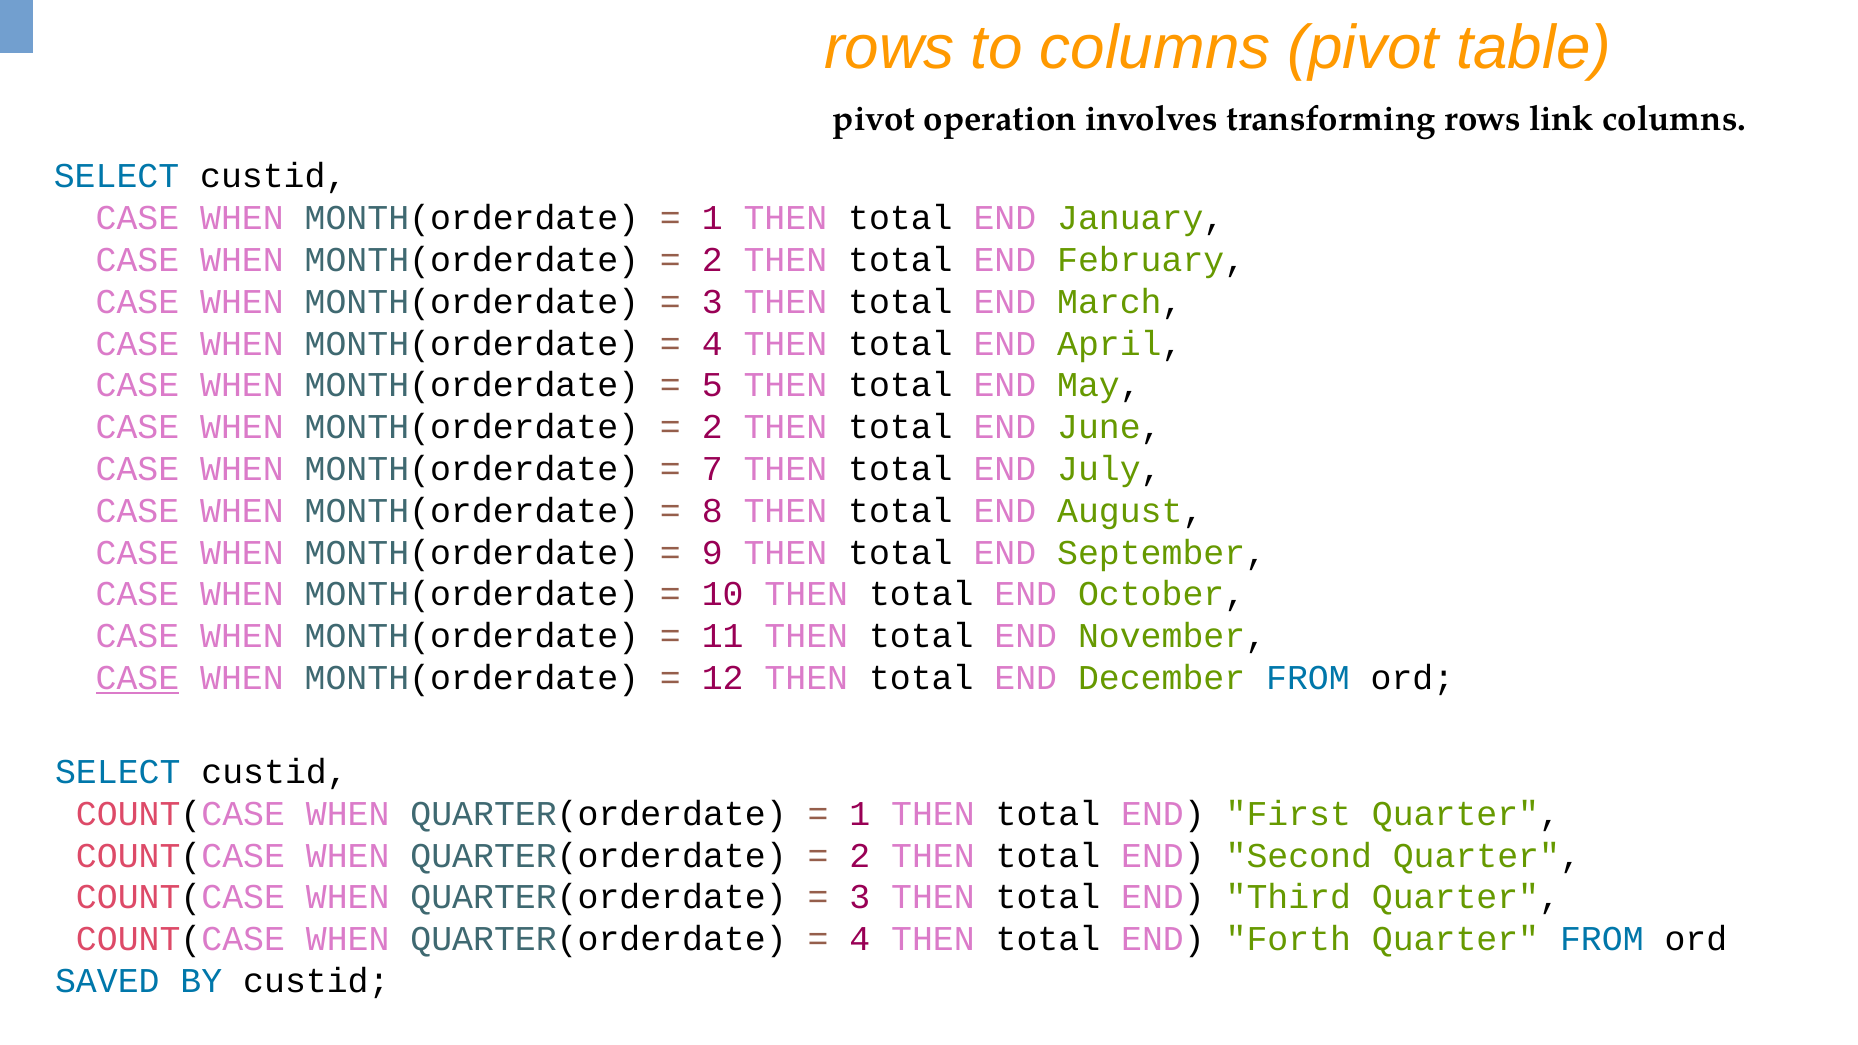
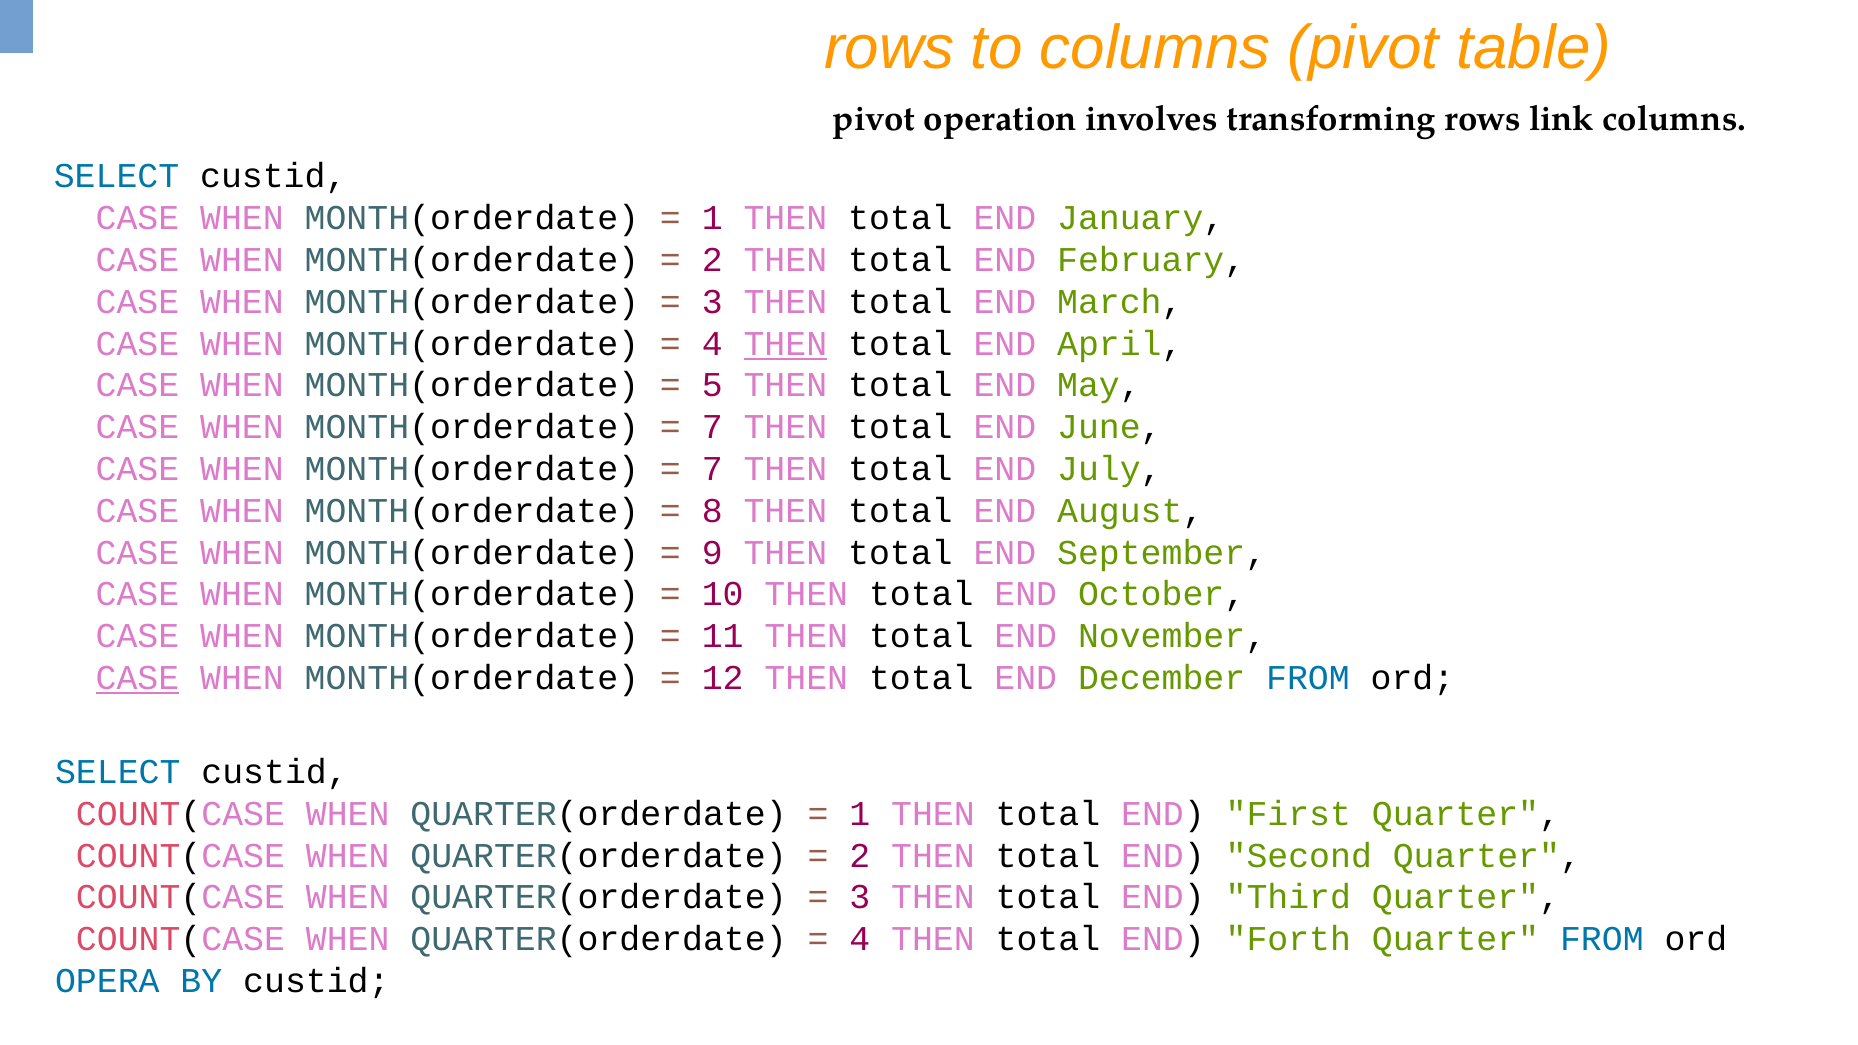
THEN at (785, 344) underline: none -> present
2 at (712, 427): 2 -> 7
SAVED: SAVED -> OPERA
